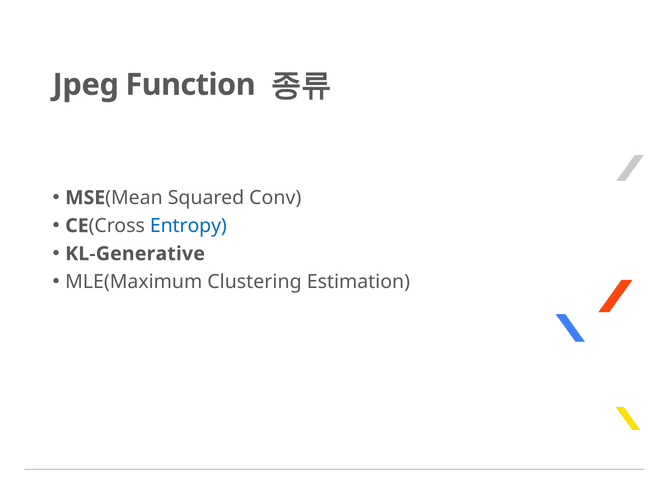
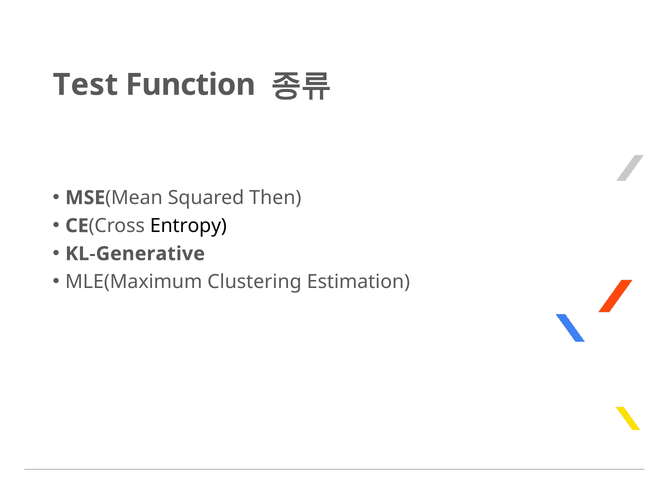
Jpeg: Jpeg -> Test
Conv: Conv -> Then
Entropy colour: blue -> black
